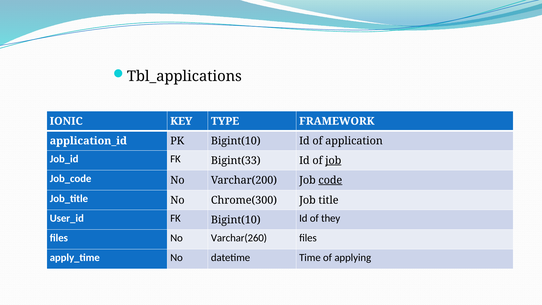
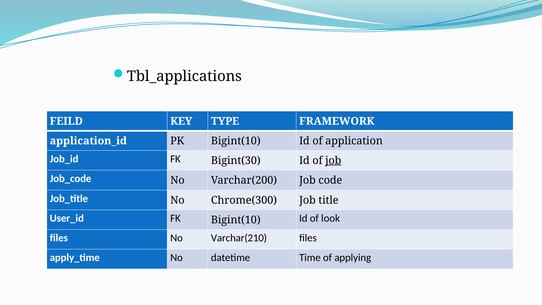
IONIC: IONIC -> FEILD
Bigint(33: Bigint(33 -> Bigint(30
code underline: present -> none
they: they -> look
Varchar(260: Varchar(260 -> Varchar(210
